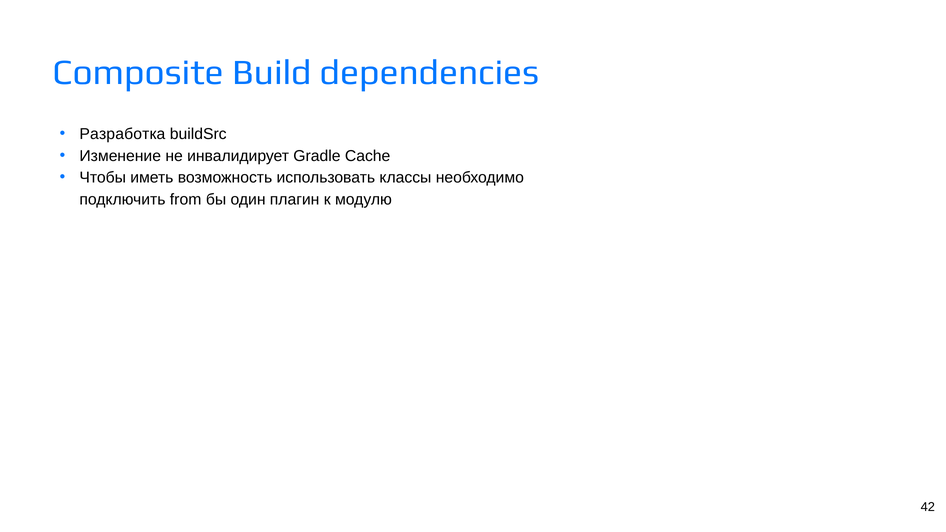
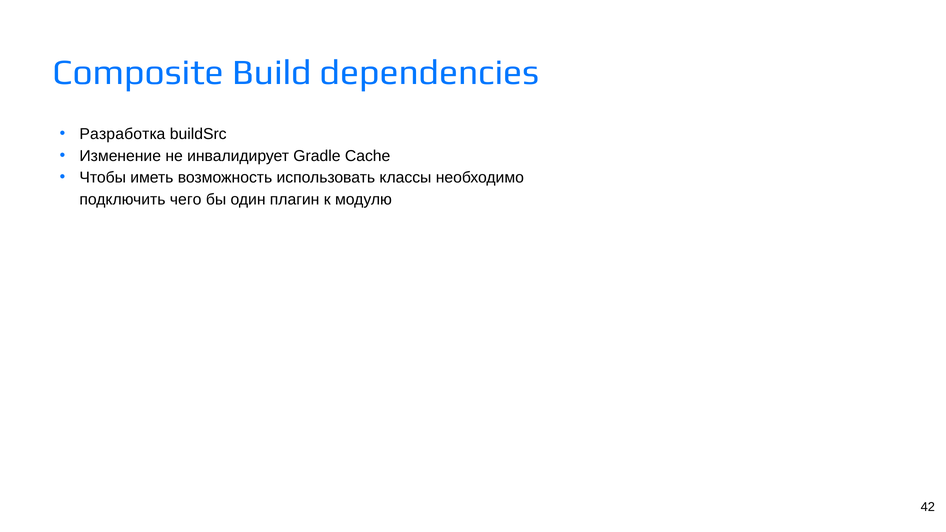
from: from -> чего
